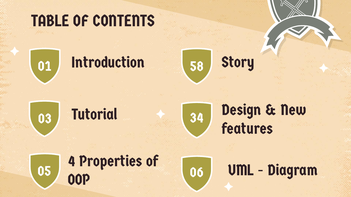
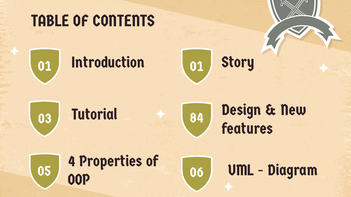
01 58: 58 -> 01
34: 34 -> 84
